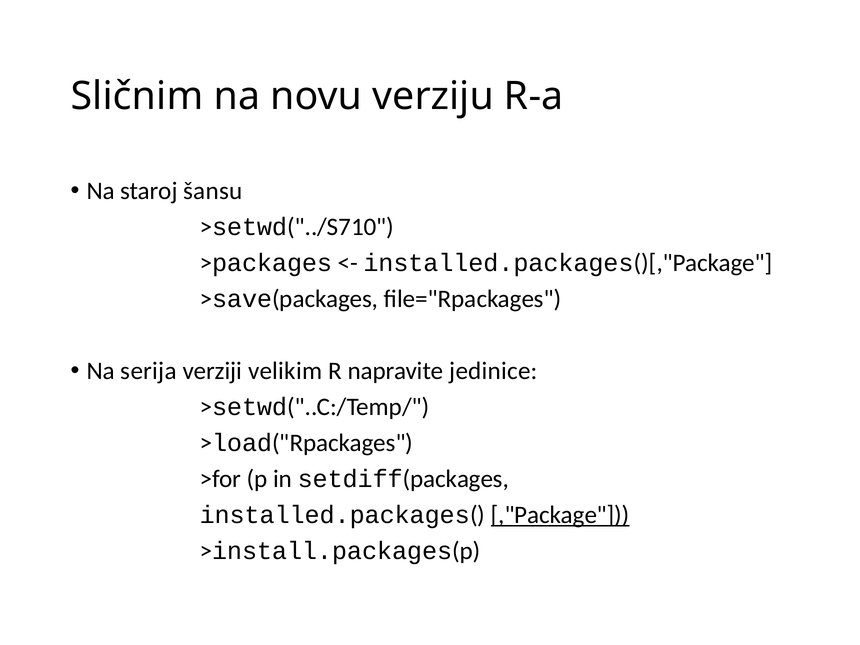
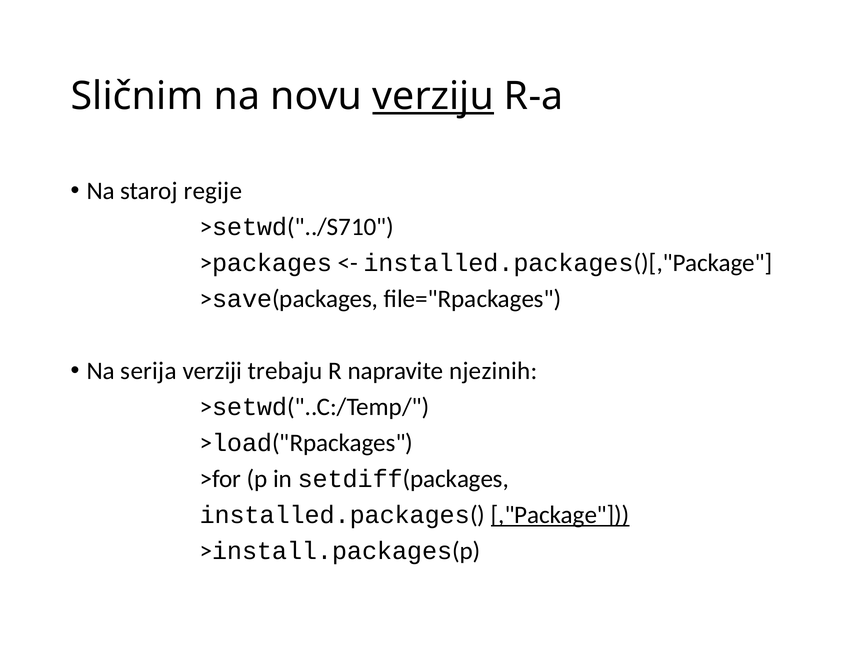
verziju underline: none -> present
šansu: šansu -> regije
velikim: velikim -> trebaju
jedinice: jedinice -> njezinih
